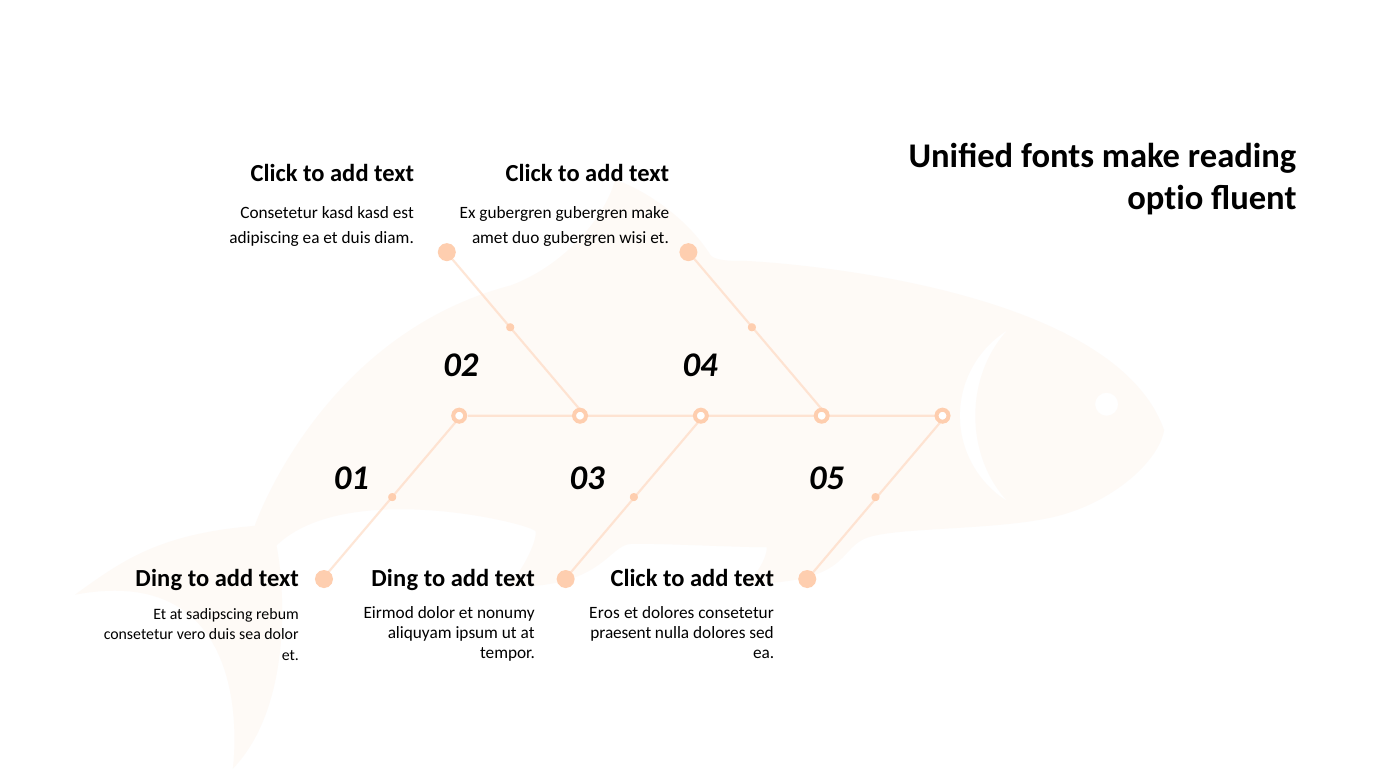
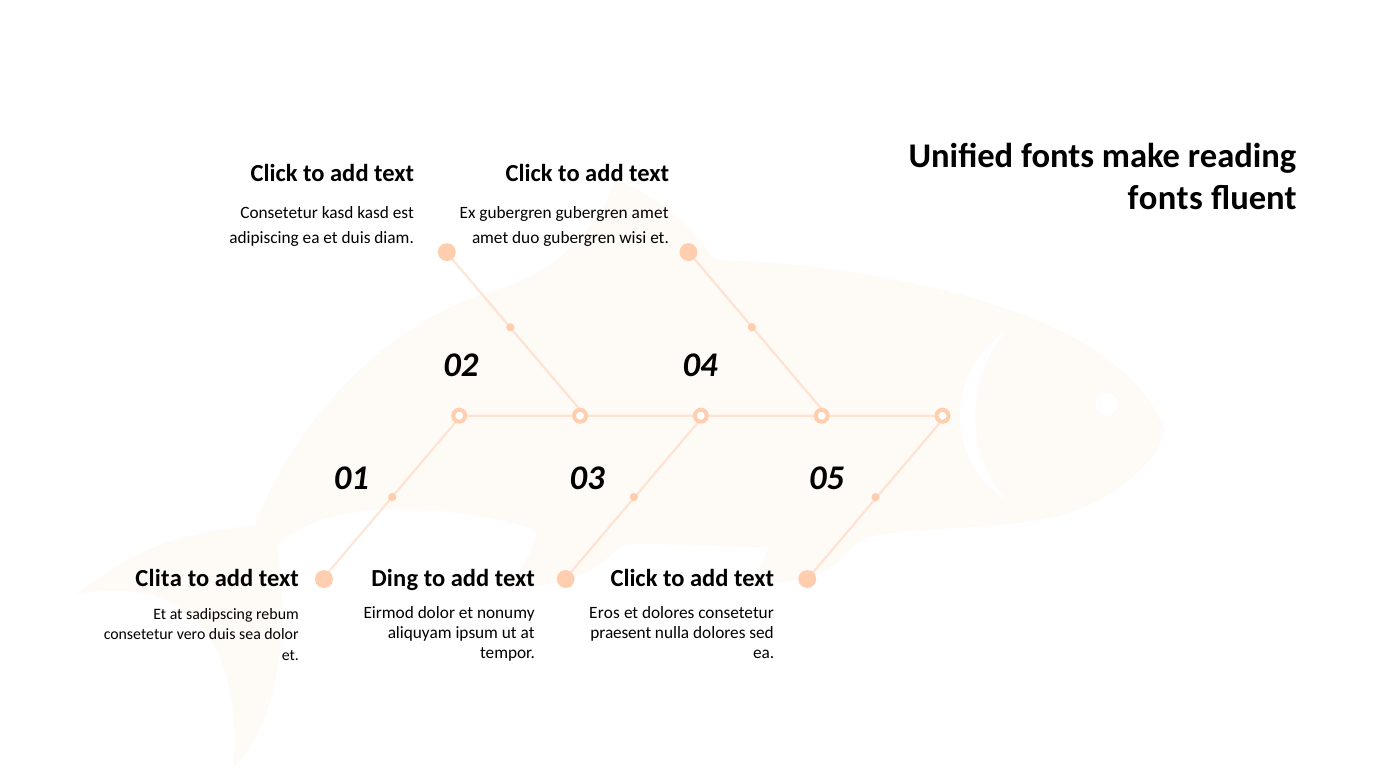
optio at (1165, 198): optio -> fonts
gubergren make: make -> amet
Ding at (159, 578): Ding -> Clita
